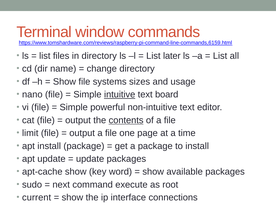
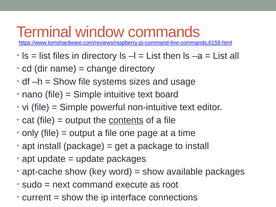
later: later -> then
intuitive underline: present -> none
limit: limit -> only
